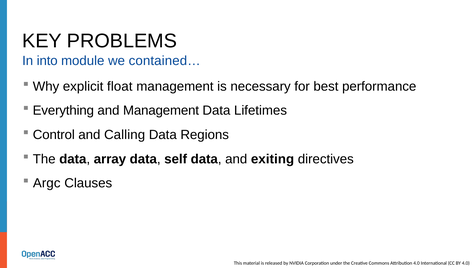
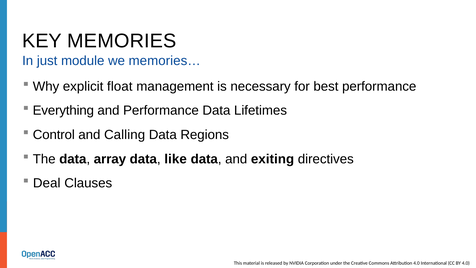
PROBLEMS: PROBLEMS -> MEMORIES
into: into -> just
contained…: contained… -> memories…
and Management: Management -> Performance
self: self -> like
Argc: Argc -> Deal
